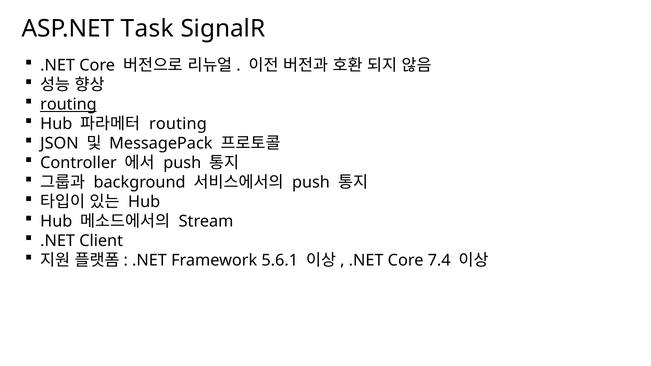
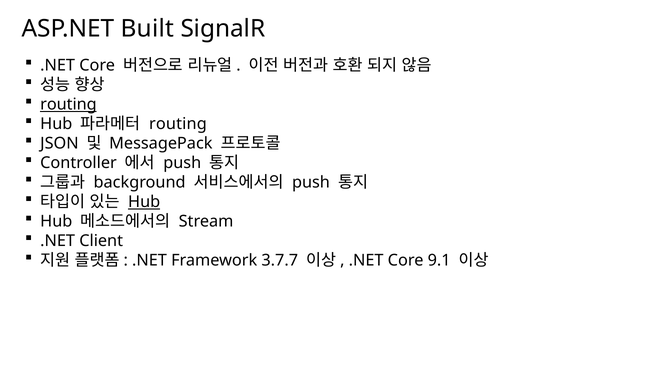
Task: Task -> Built
Hub at (144, 202) underline: none -> present
5.6.1: 5.6.1 -> 3.7.7
7.4: 7.4 -> 9.1
